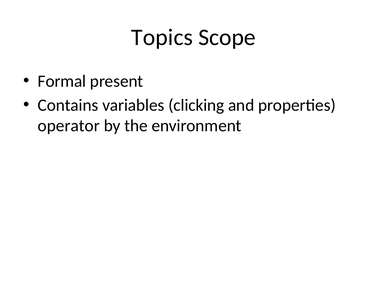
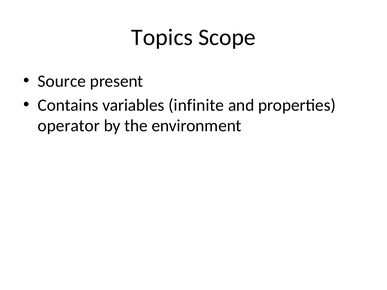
Formal: Formal -> Source
clicking: clicking -> infinite
